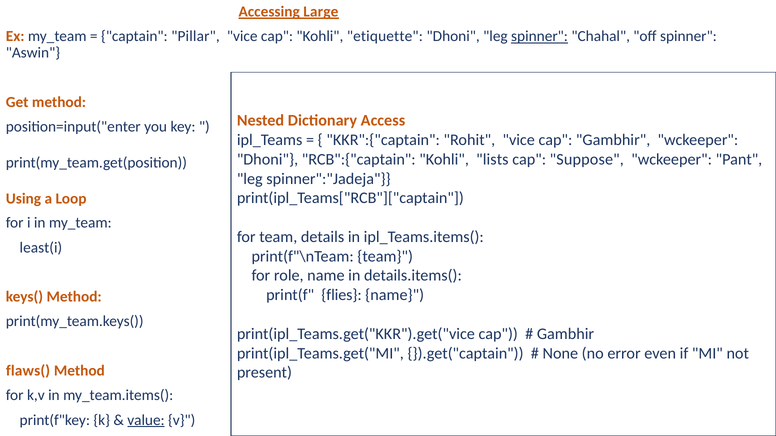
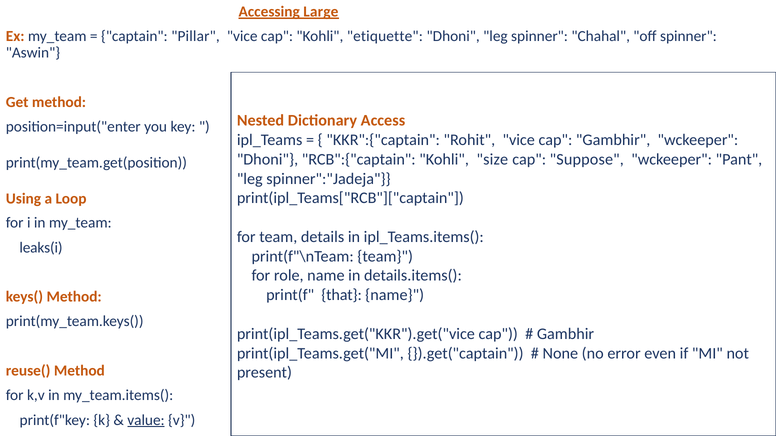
spinner at (540, 36) underline: present -> none
lists: lists -> size
least(i: least(i -> leaks(i
flies: flies -> that
flaws(: flaws( -> reuse(
